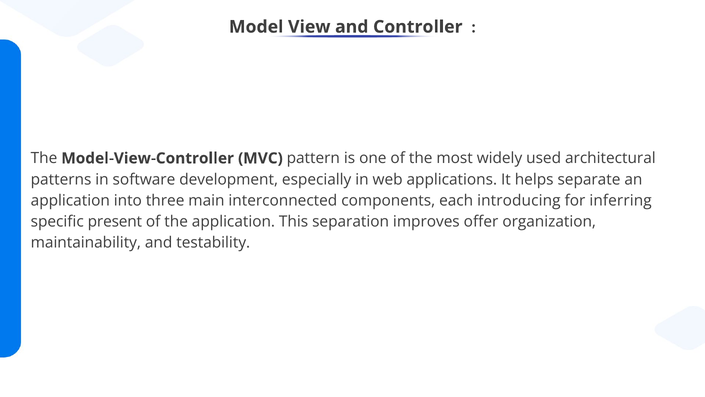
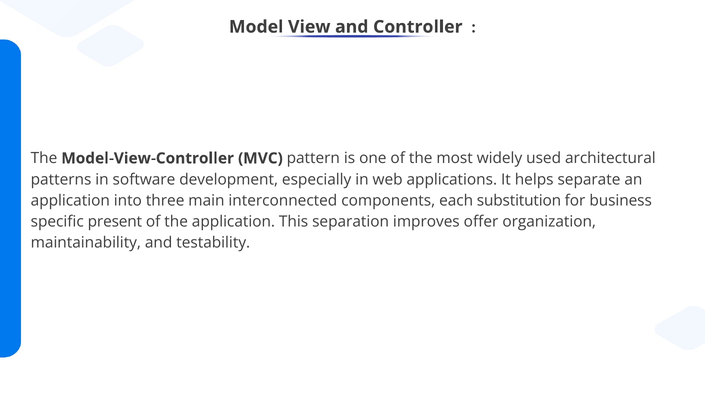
introducing: introducing -> substitution
inferring: inferring -> business
